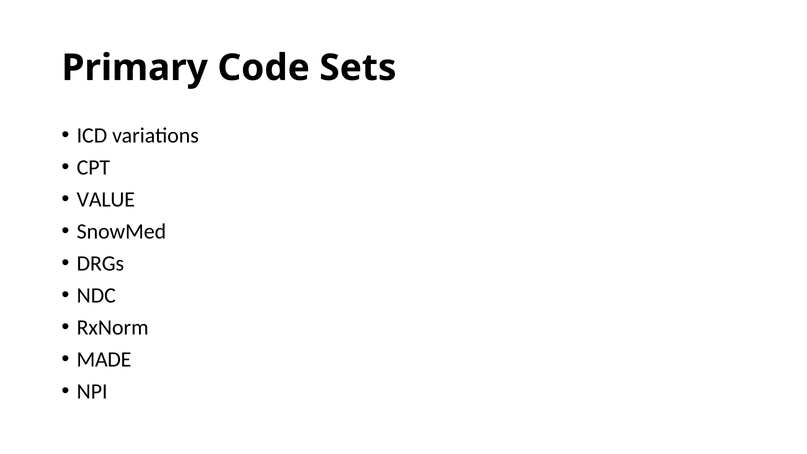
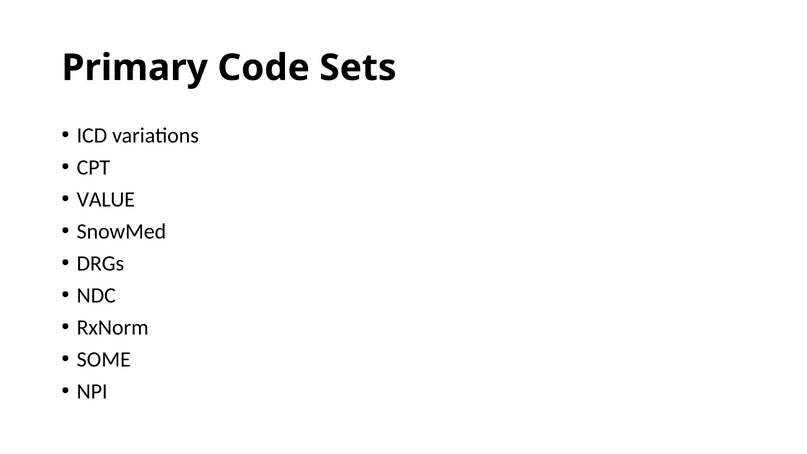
MADE: MADE -> SOME
